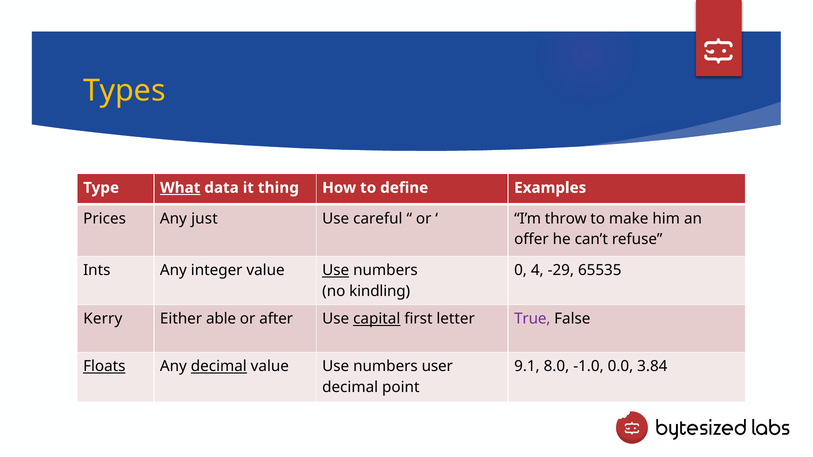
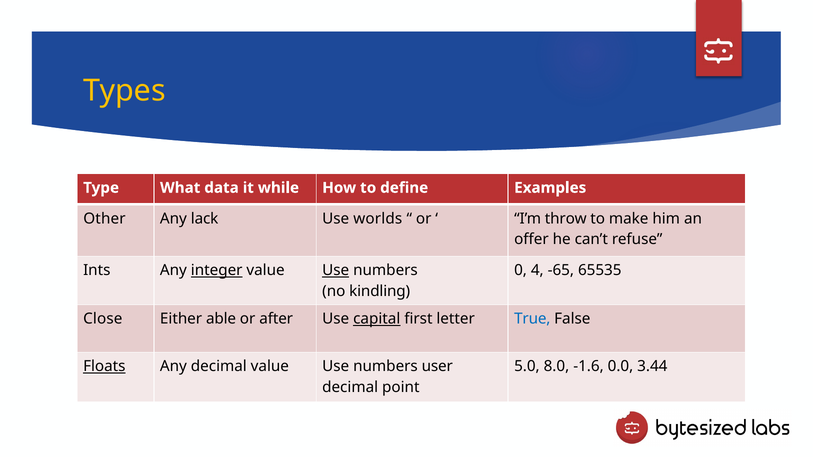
What underline: present -> none
thing: thing -> while
Prices: Prices -> Other
just: just -> lack
careful: careful -> worlds
integer underline: none -> present
-29: -29 -> -65
Kerry: Kerry -> Close
True colour: purple -> blue
decimal at (219, 367) underline: present -> none
9.1: 9.1 -> 5.0
-1.0: -1.0 -> -1.6
3.84: 3.84 -> 3.44
